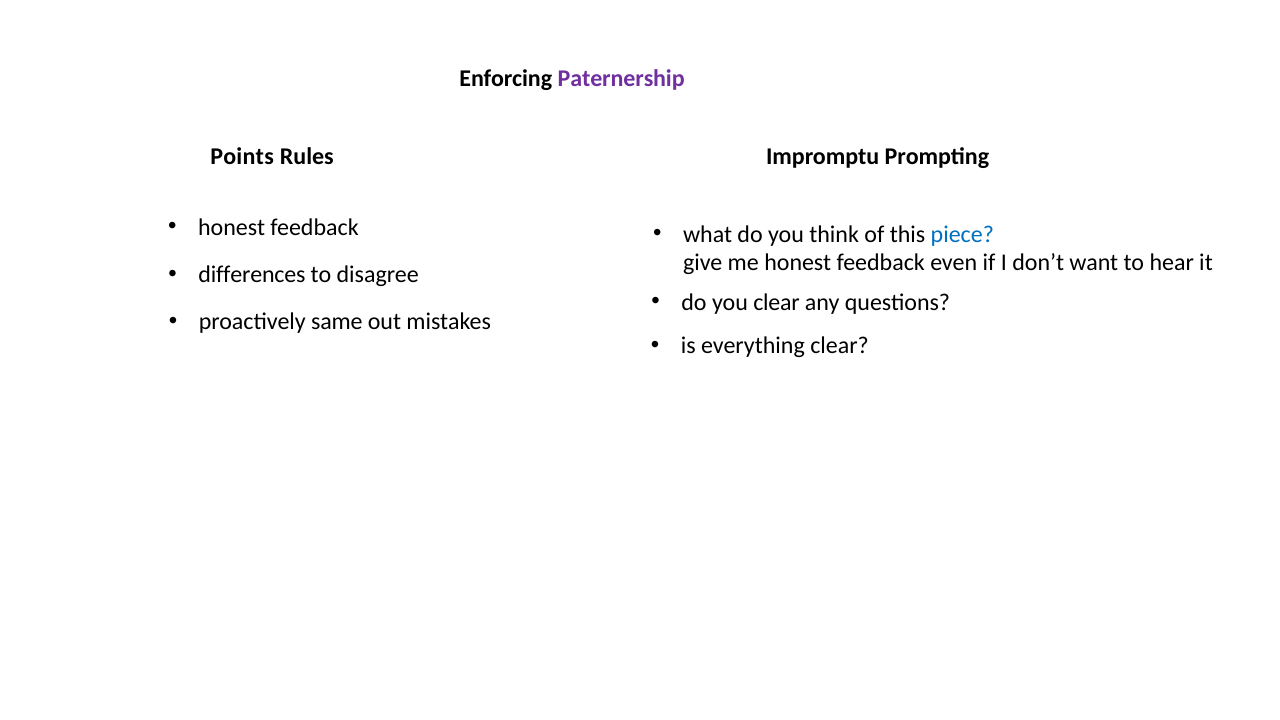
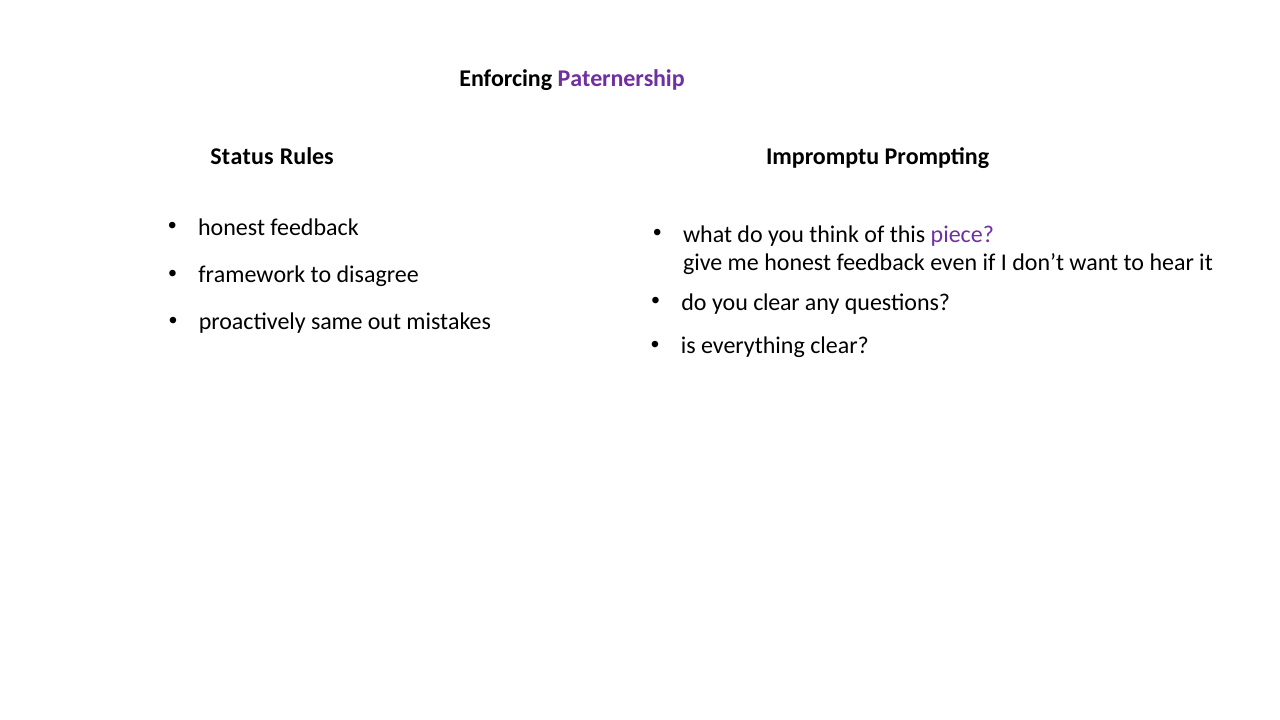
Points: Points -> Status
piece colour: blue -> purple
differences: differences -> framework
